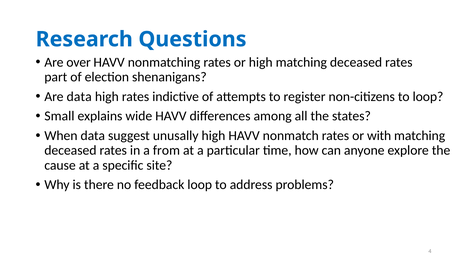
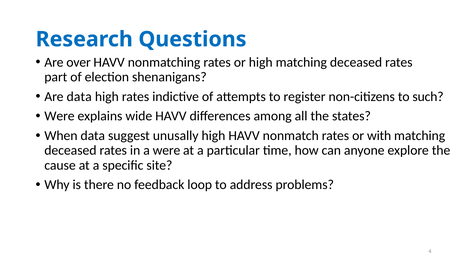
to loop: loop -> such
Small at (59, 116): Small -> Were
a from: from -> were
